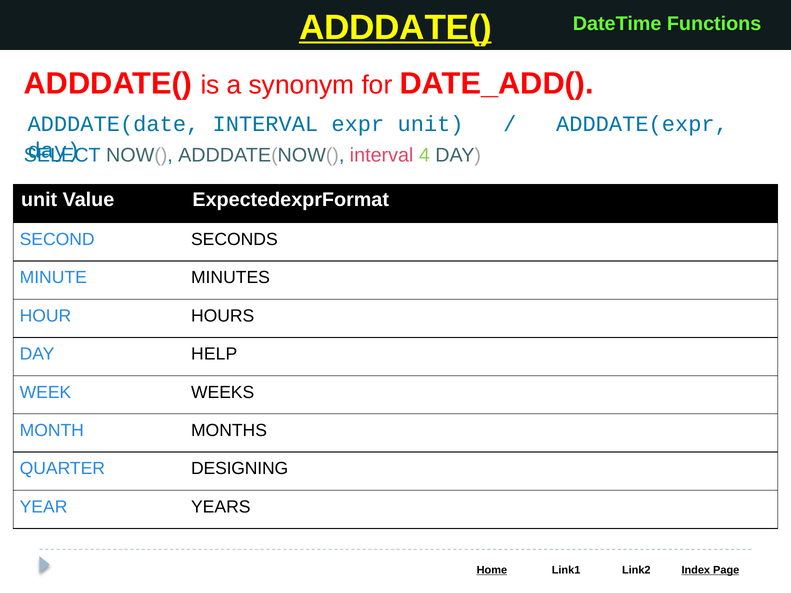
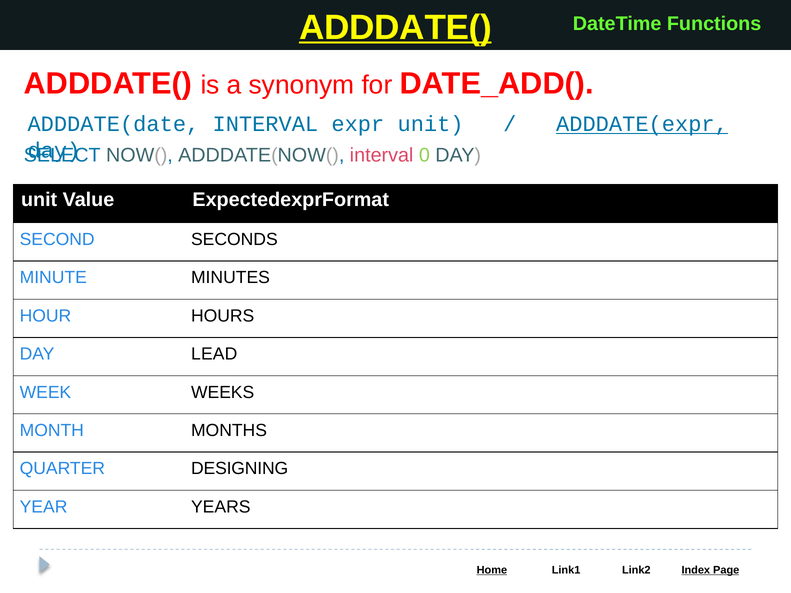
ADDDATE(expr underline: none -> present
4: 4 -> 0
HELP: HELP -> LEAD
